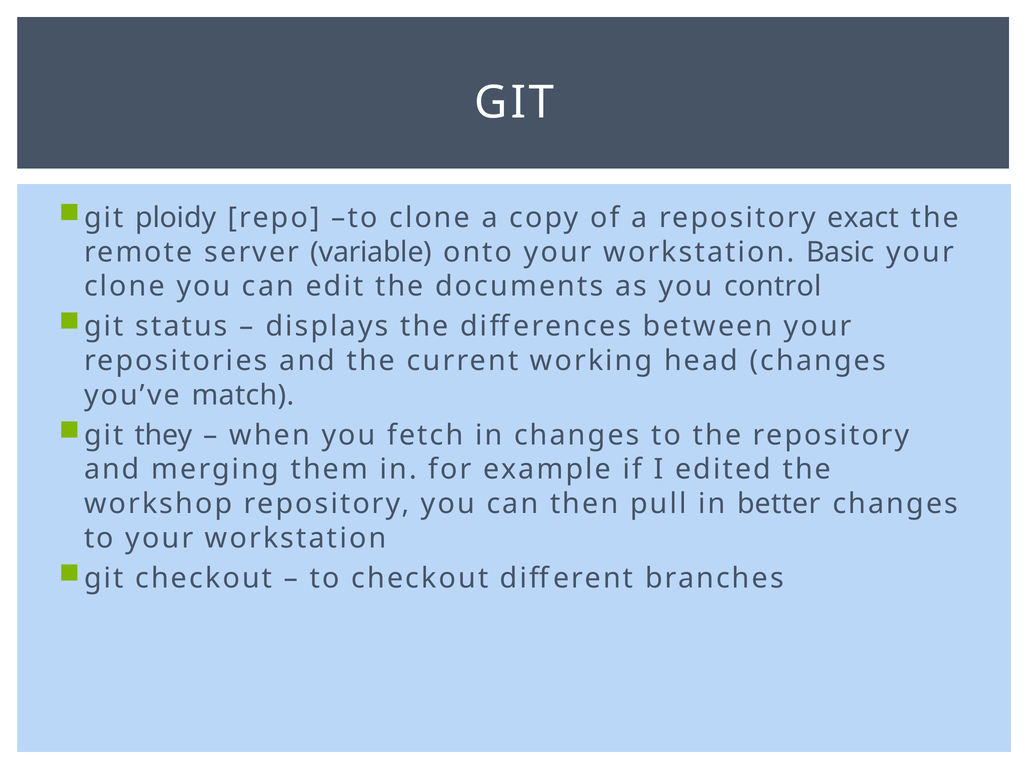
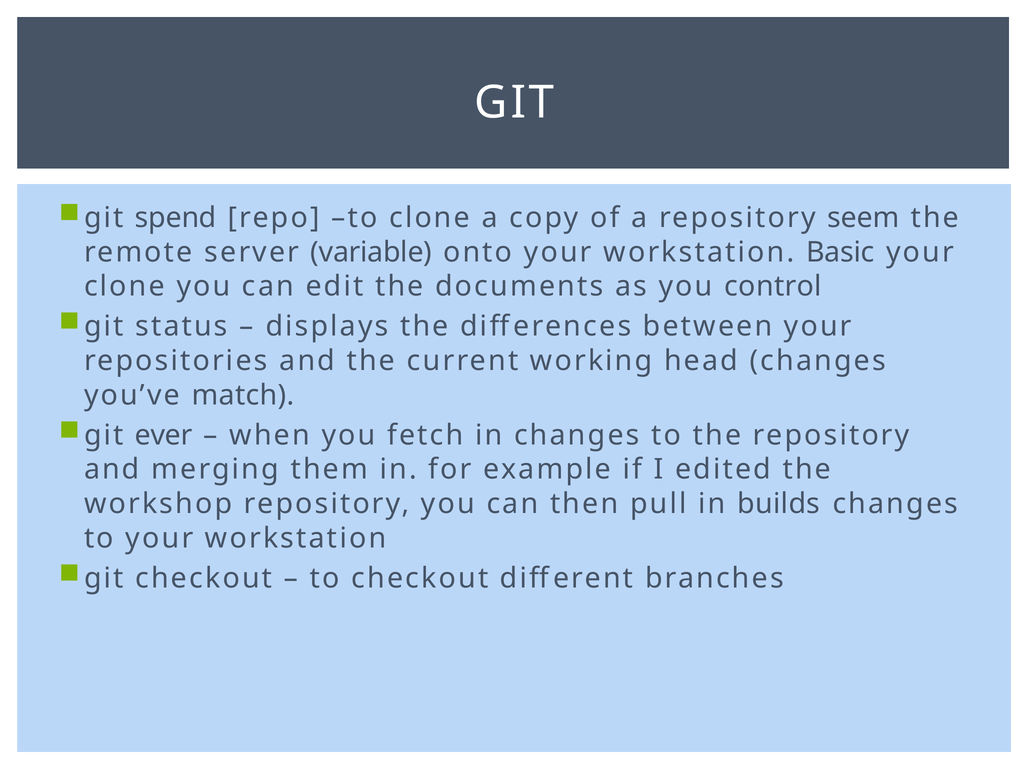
ploidy: ploidy -> spend
exact: exact -> seem
they: they -> ever
better: better -> builds
